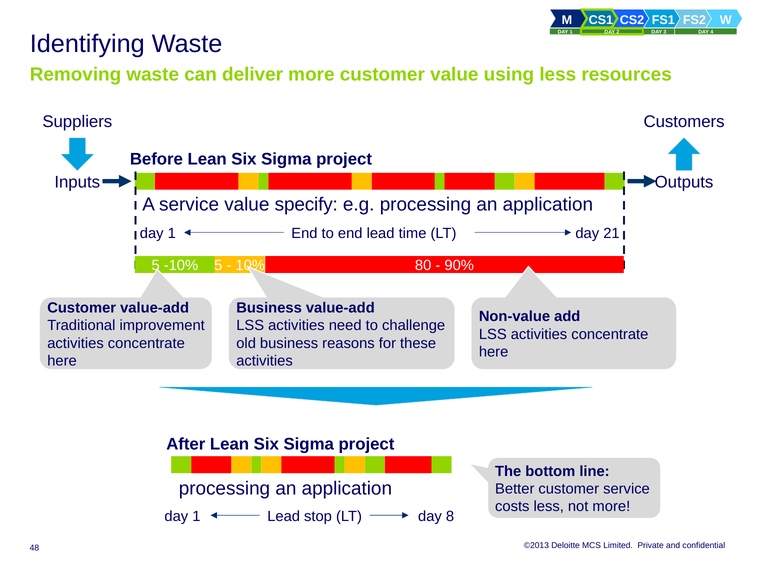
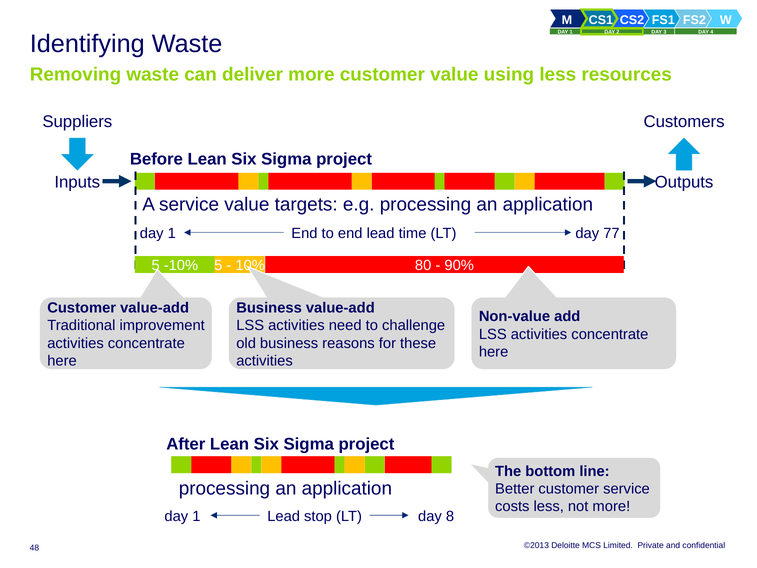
specify: specify -> targets
21: 21 -> 77
